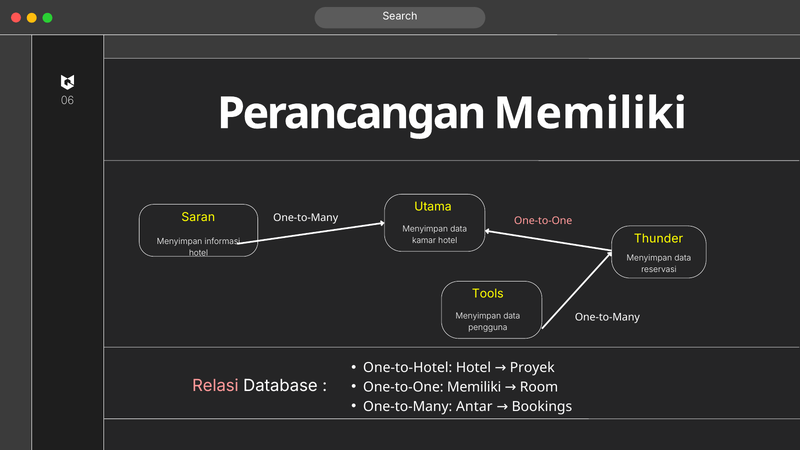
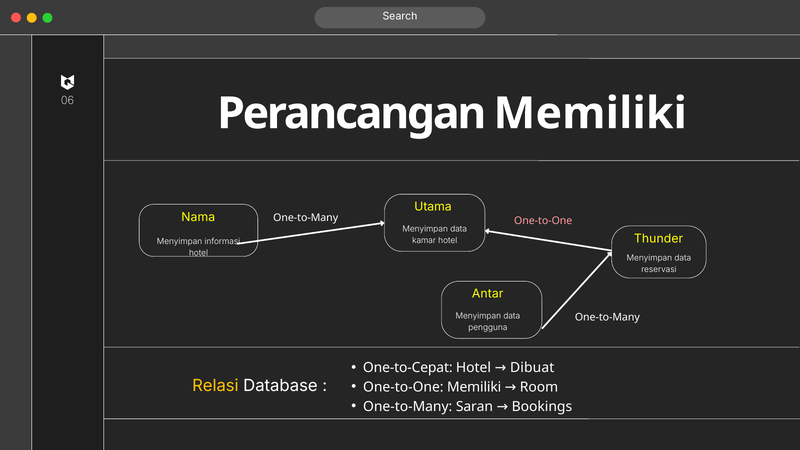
Saran: Saran -> Nama
Tools: Tools -> Antar
One-to-Hotel: One-to-Hotel -> One-to-Cepat
Proyek: Proyek -> Dibuat
Relasi colour: pink -> yellow
Antar: Antar -> Saran
